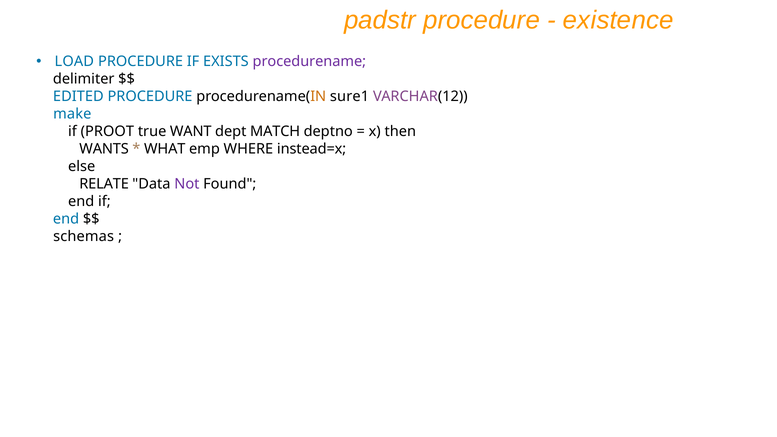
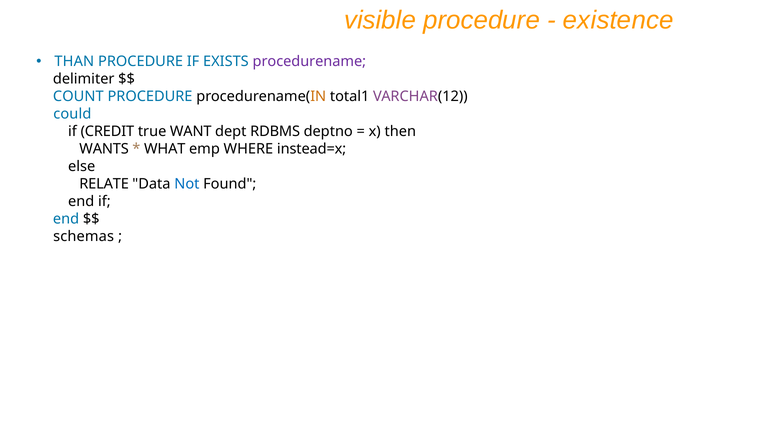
padstr: padstr -> visible
LOAD: LOAD -> THAN
EDITED: EDITED -> COUNT
sure1: sure1 -> total1
make: make -> could
PROOT: PROOT -> CREDIT
MATCH: MATCH -> RDBMS
Not colour: purple -> blue
